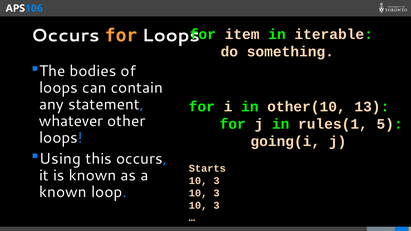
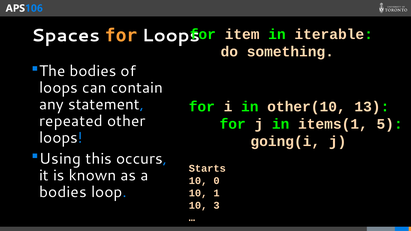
Occurs at (66, 36): Occurs -> Spaces
whatever: whatever -> repeated
rules(1: rules(1 -> items(1
3 at (217, 181): 3 -> 0
known at (63, 192): known -> bodies
3 at (217, 193): 3 -> 1
